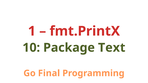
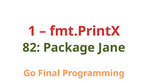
10: 10 -> 82
Text: Text -> Jane
